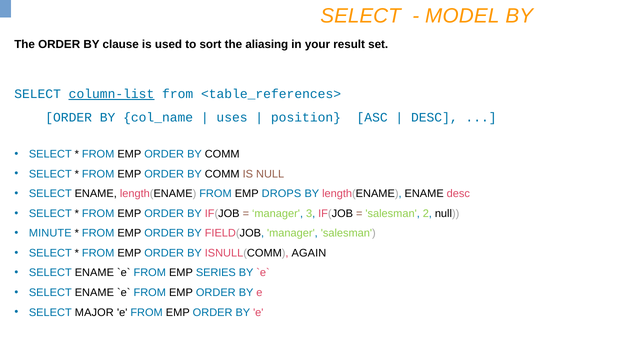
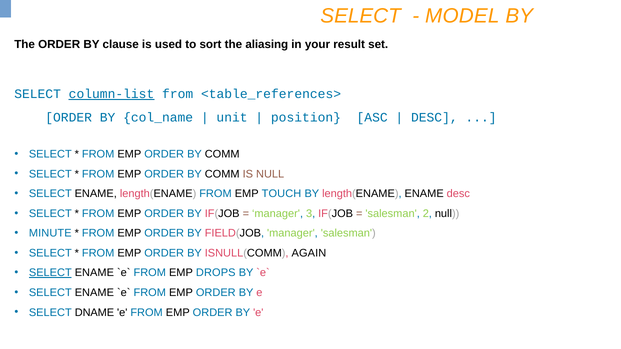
uses: uses -> unit
DROPS: DROPS -> TOUCH
SELECT at (50, 273) underline: none -> present
SERIES: SERIES -> DROPS
MAJOR: MAJOR -> DNAME
